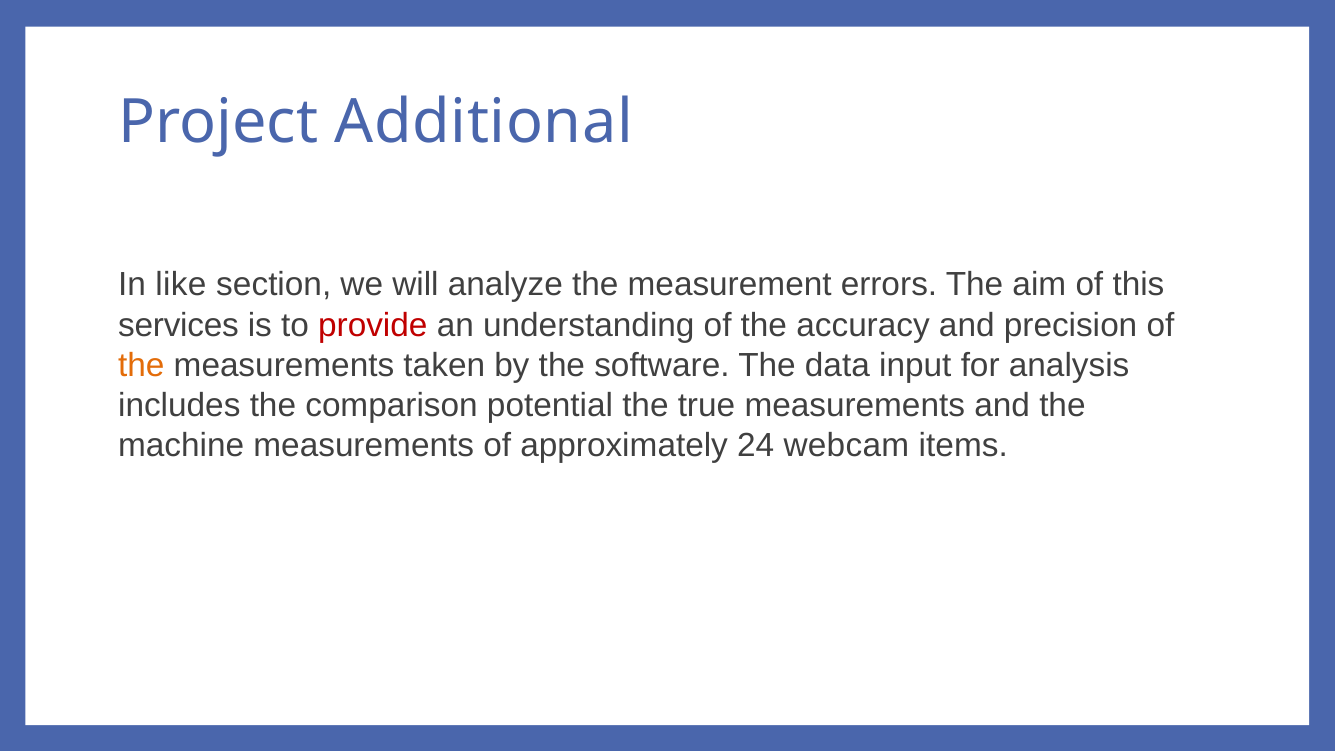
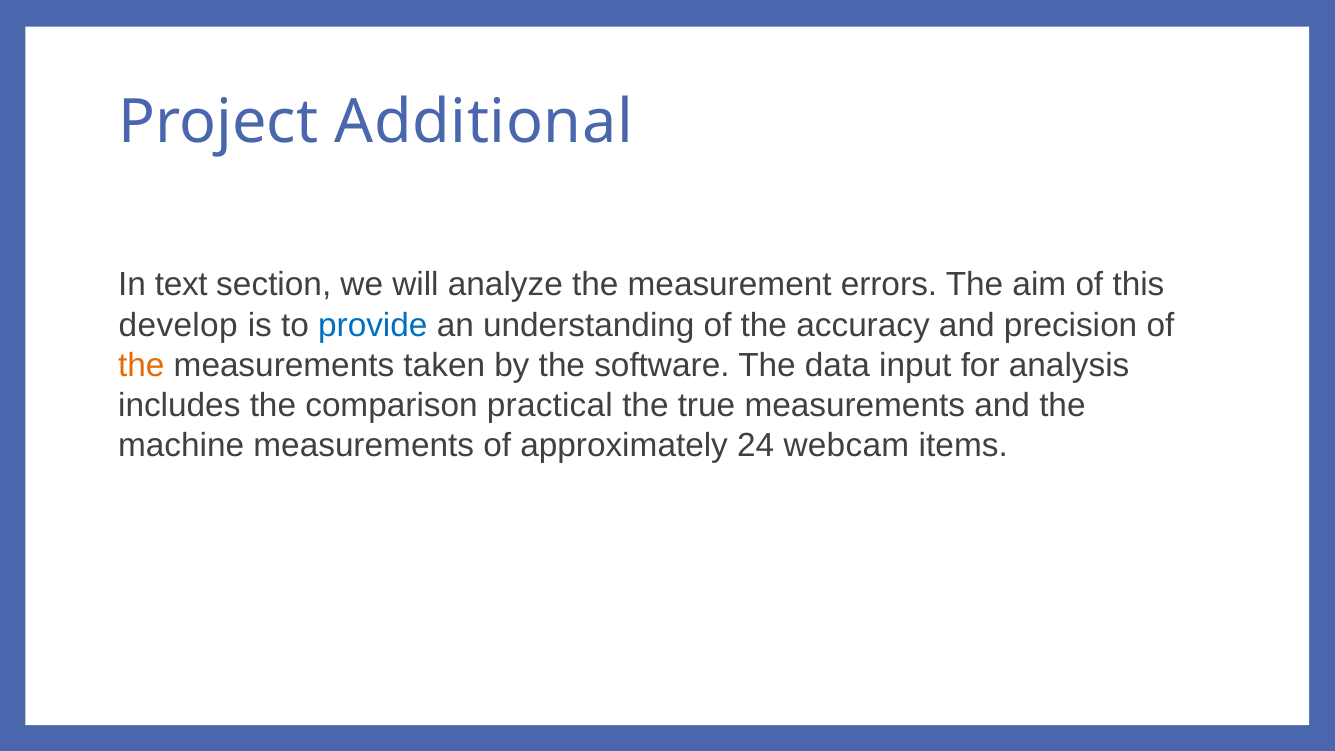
like: like -> text
services: services -> develop
provide colour: red -> blue
potential: potential -> practical
